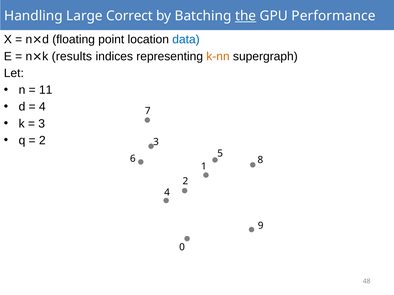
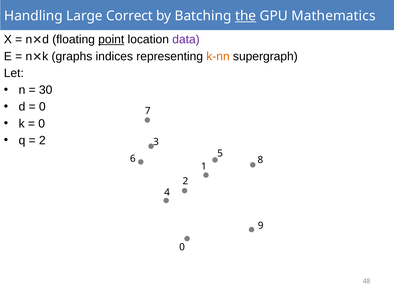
Performance: Performance -> Mathematics
point underline: none -> present
data colour: blue -> purple
results: results -> graphs
11: 11 -> 30
4 at (42, 107): 4 -> 0
3 at (42, 124): 3 -> 0
